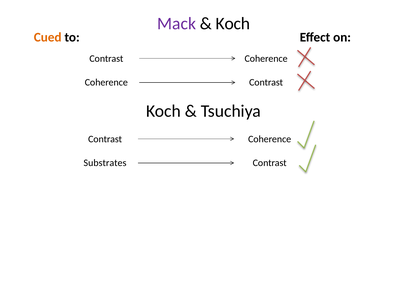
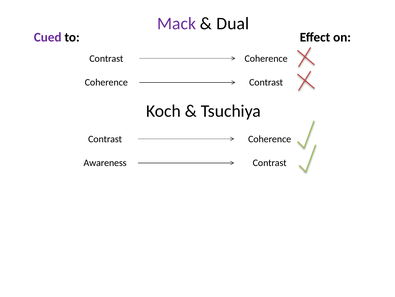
Koch at (233, 23): Koch -> Dual
Cued colour: orange -> purple
Substrates: Substrates -> Awareness
